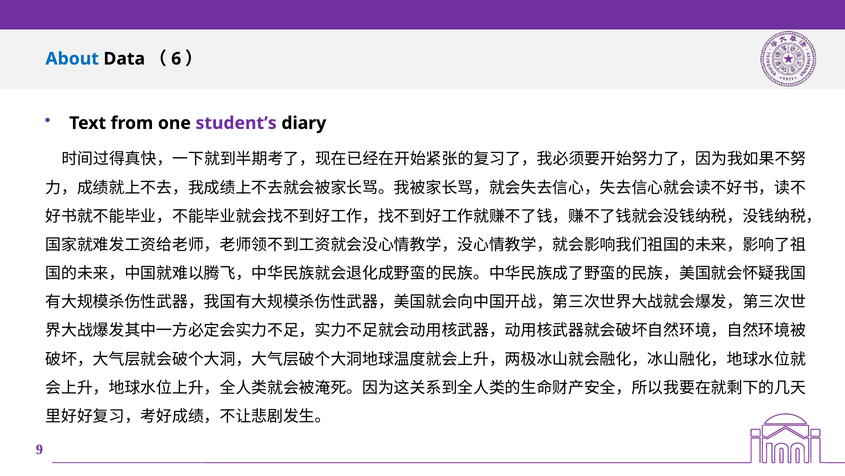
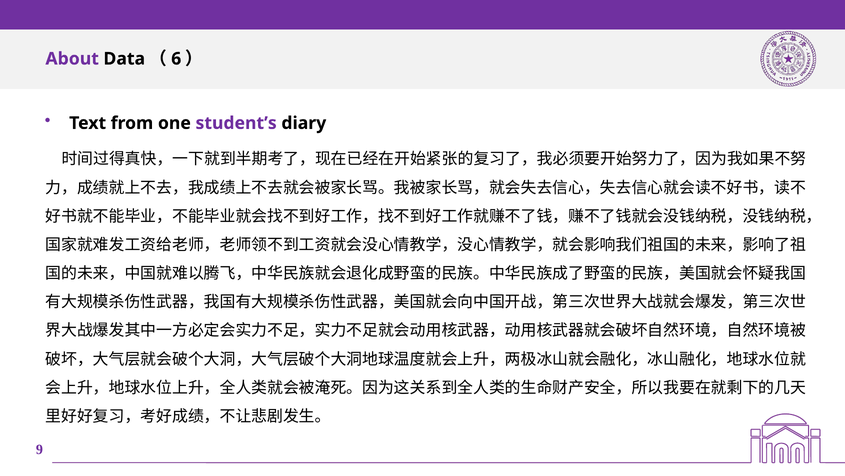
About colour: blue -> purple
